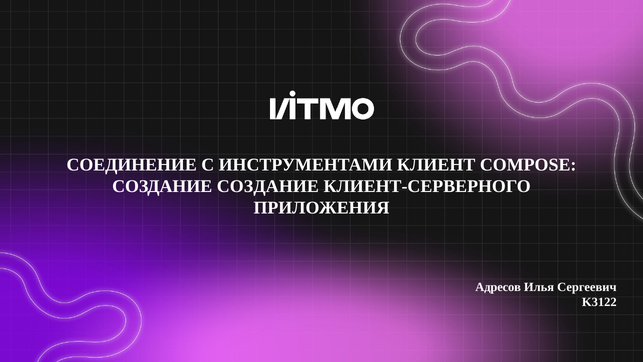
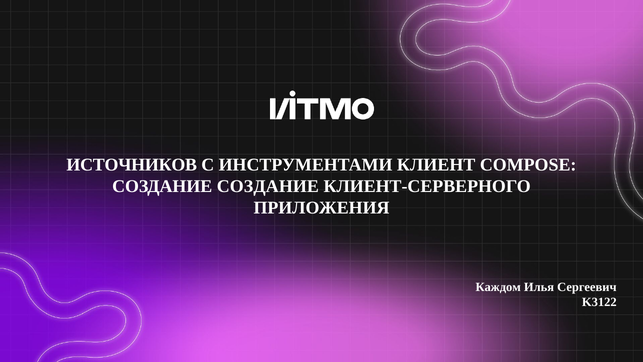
СОЕДИНЕНИЕ: СОЕДИНЕНИЕ -> ИСТОЧНИКОВ
Адресов: Адресов -> Каждом
